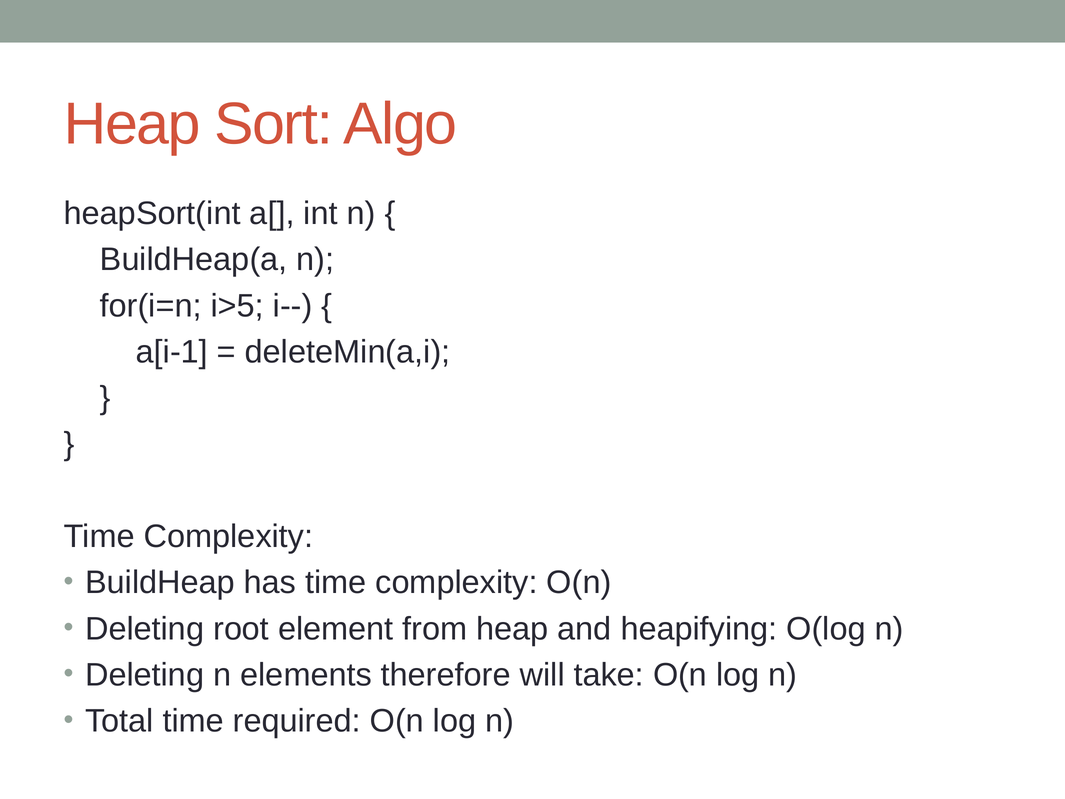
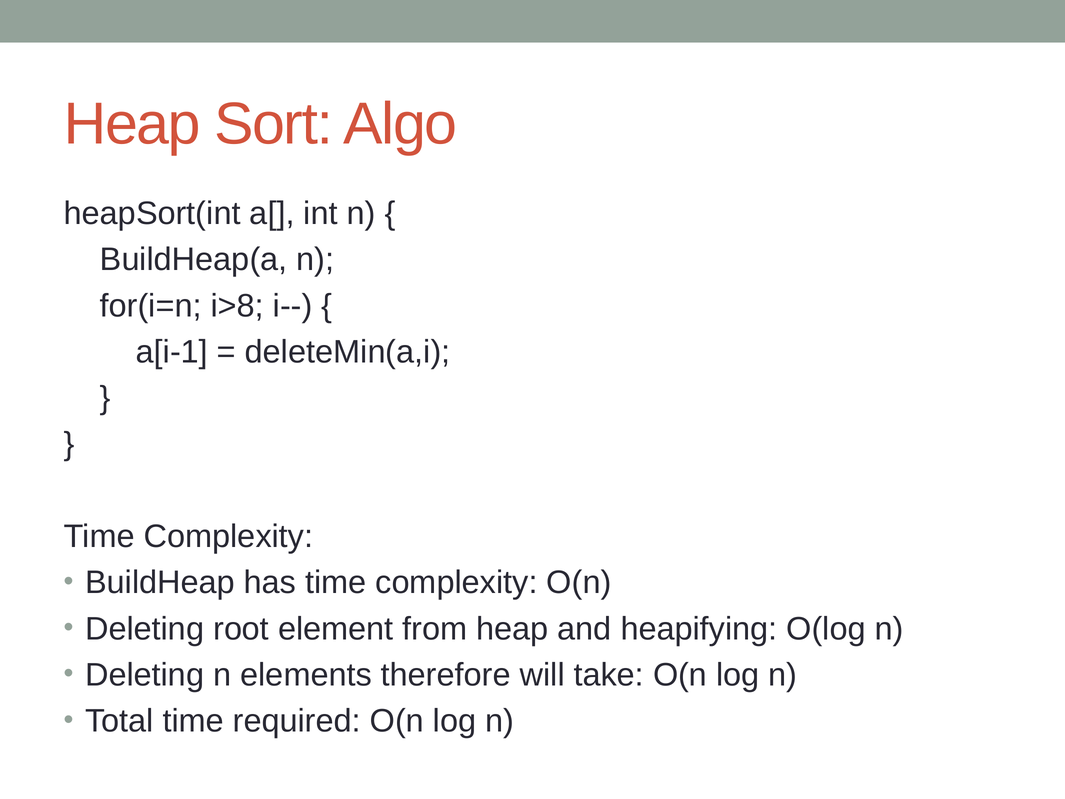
i>5: i>5 -> i>8
